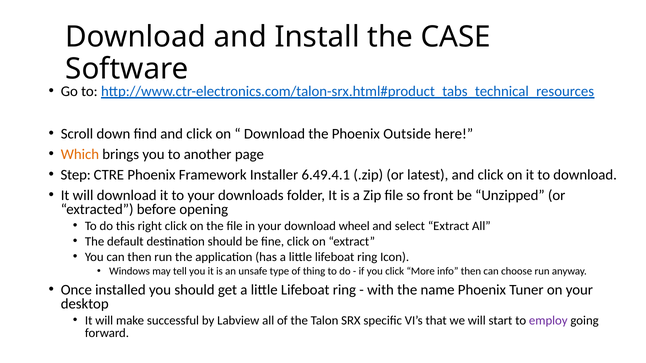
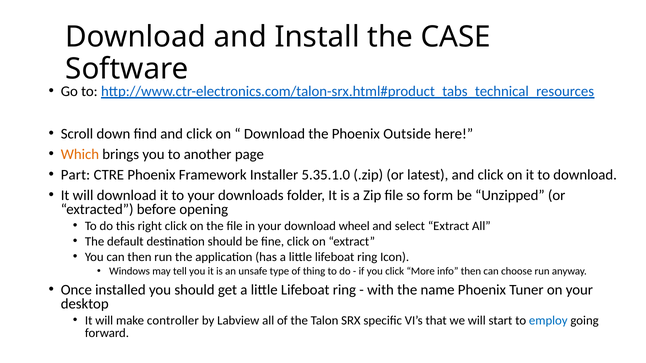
Step: Step -> Part
6.49.4.1: 6.49.4.1 -> 5.35.1.0
front: front -> form
successful: successful -> controller
employ colour: purple -> blue
